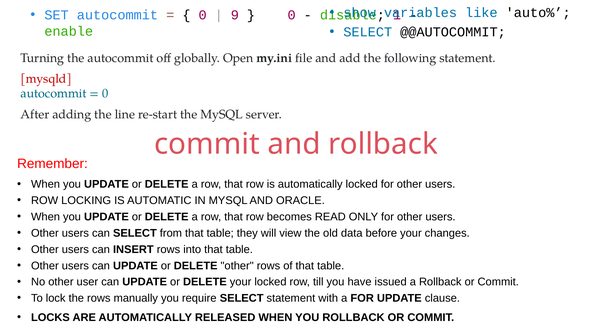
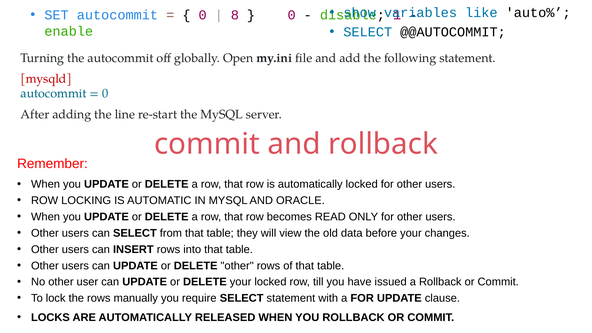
9: 9 -> 8
